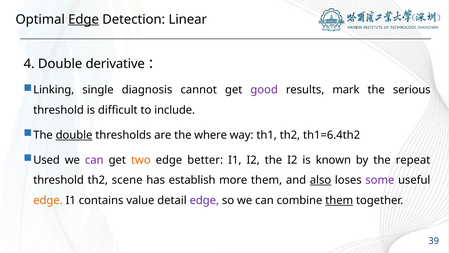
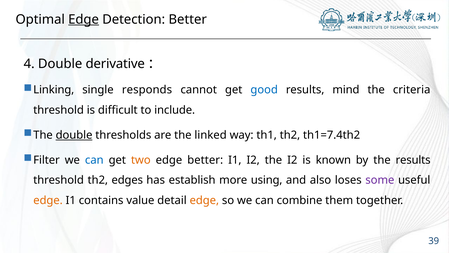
Detection Linear: Linear -> Better
diagnosis: diagnosis -> responds
good colour: purple -> blue
mark: mark -> mind
serious: serious -> criteria
where: where -> linked
th1=6.4th2: th1=6.4th2 -> th1=7.4th2
Used: Used -> Filter
can at (94, 160) colour: purple -> blue
the repeat: repeat -> results
scene: scene -> edges
more them: them -> using
also underline: present -> none
edge at (204, 200) colour: purple -> orange
them at (339, 200) underline: present -> none
